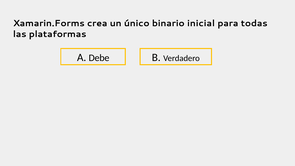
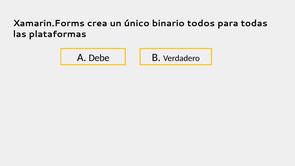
inicial: inicial -> todos
